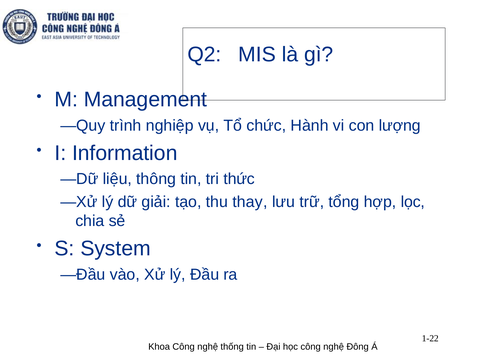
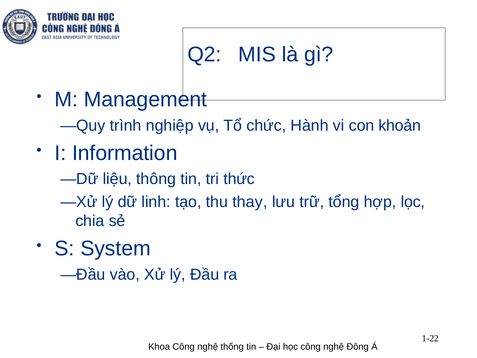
lượng: lượng -> khoản
giải: giải -> linh
